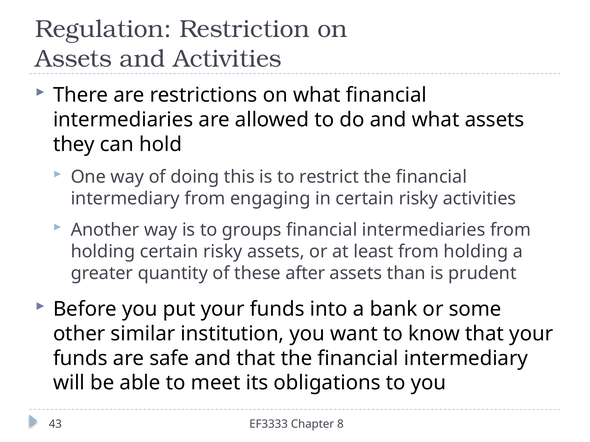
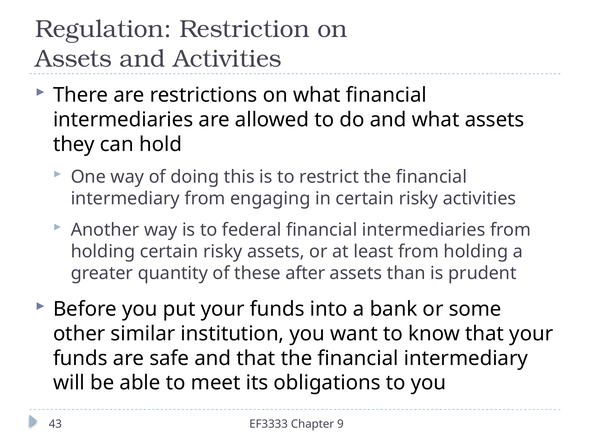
groups: groups -> federal
8: 8 -> 9
